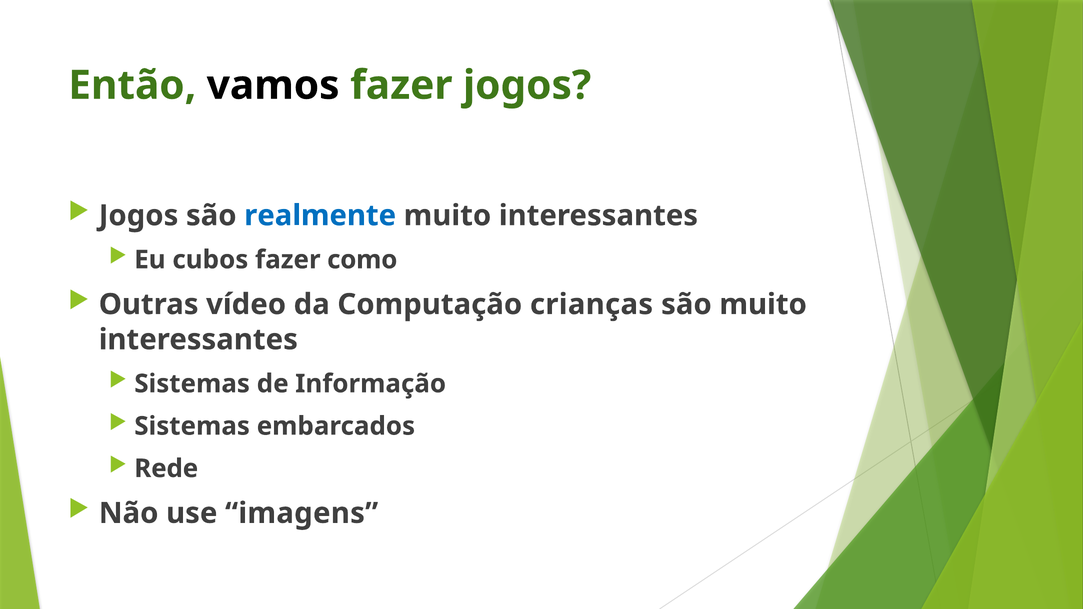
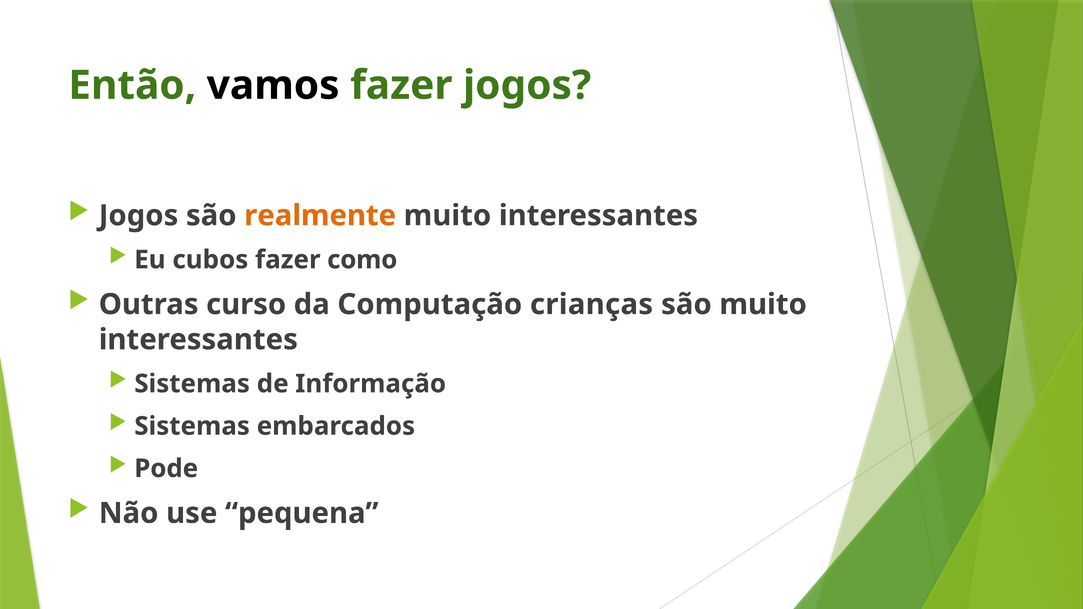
realmente colour: blue -> orange
vídeo: vídeo -> curso
Rede: Rede -> Pode
imagens: imagens -> pequena
